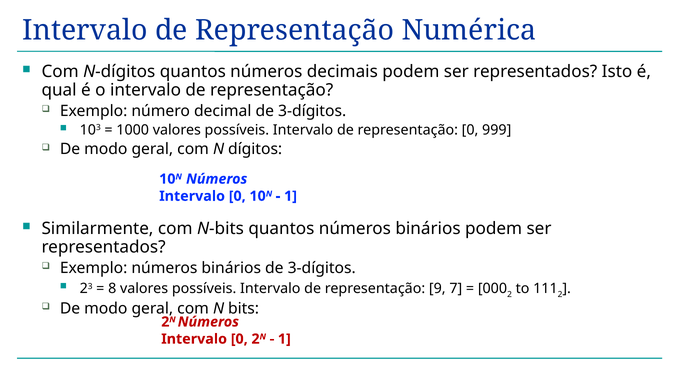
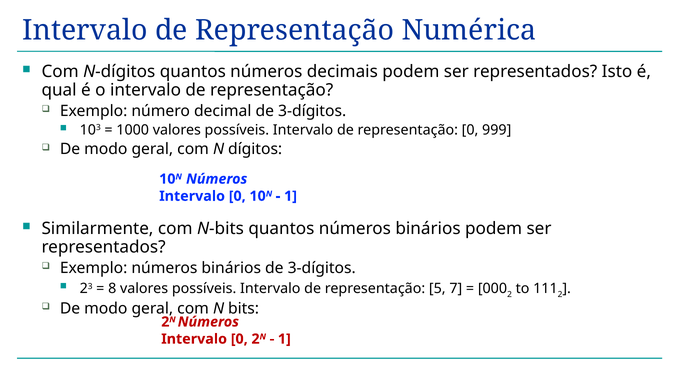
9: 9 -> 5
